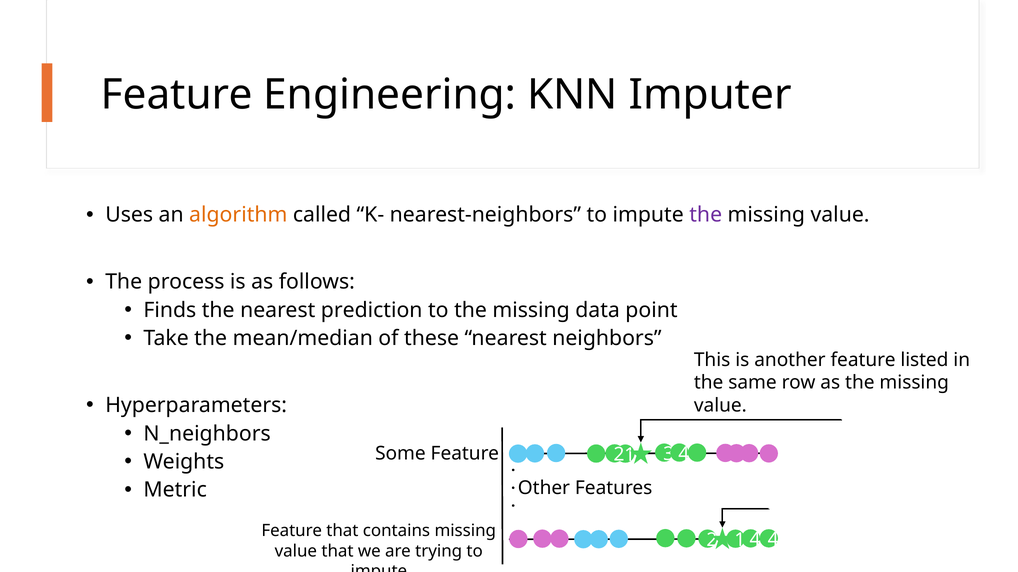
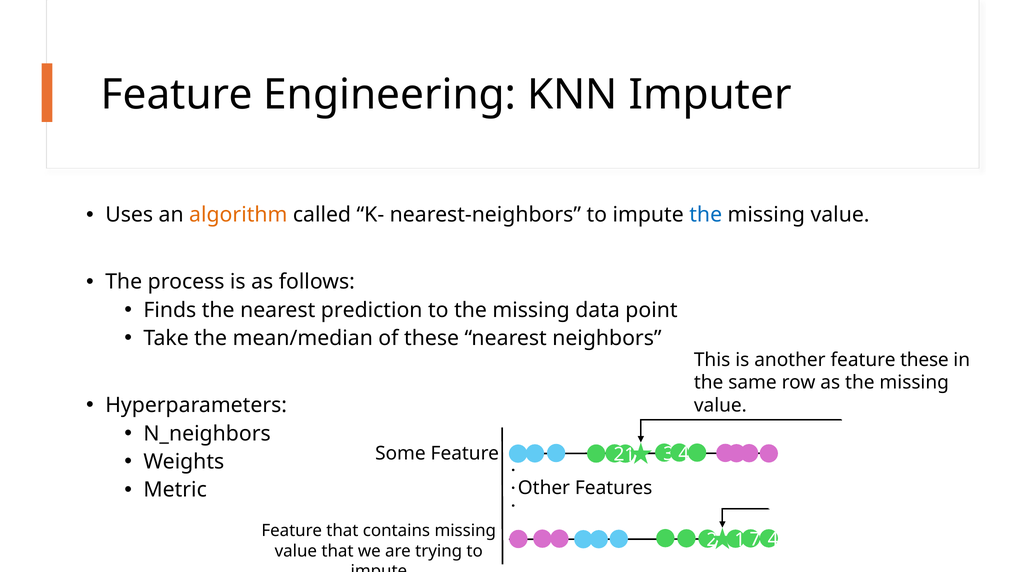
the at (706, 215) colour: purple -> blue
feature listed: listed -> these
4 at (755, 540): 4 -> 7
